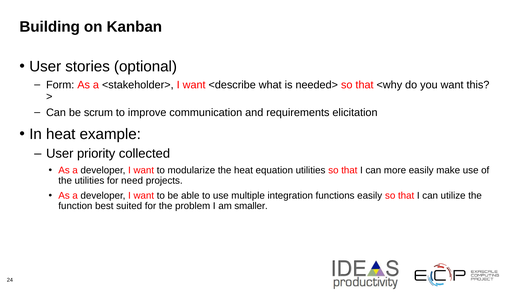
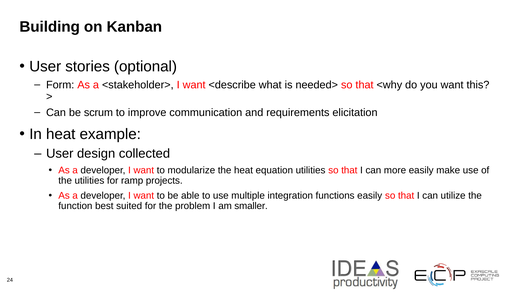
priority: priority -> design
need: need -> ramp
